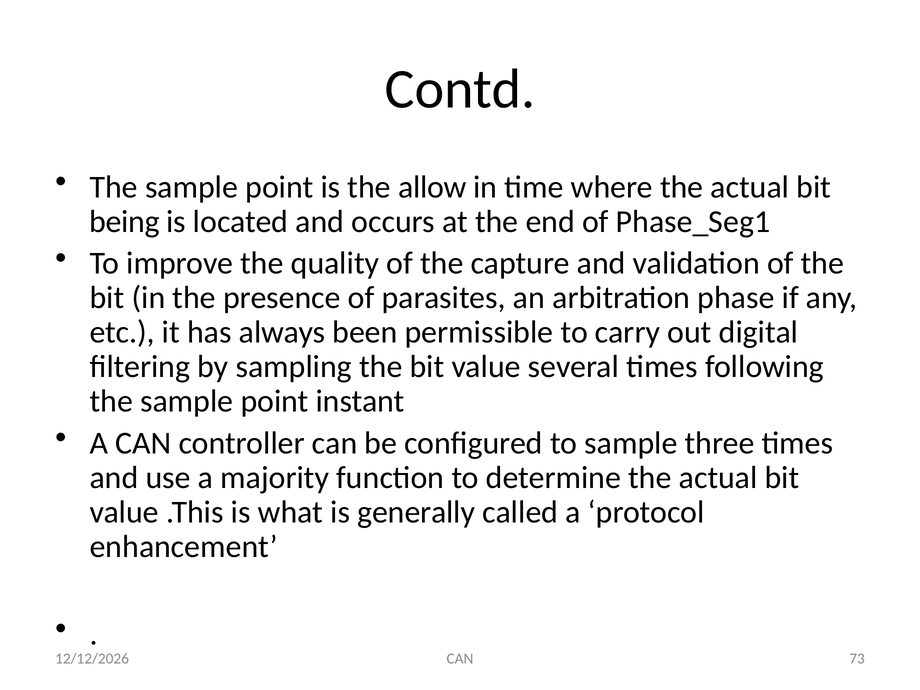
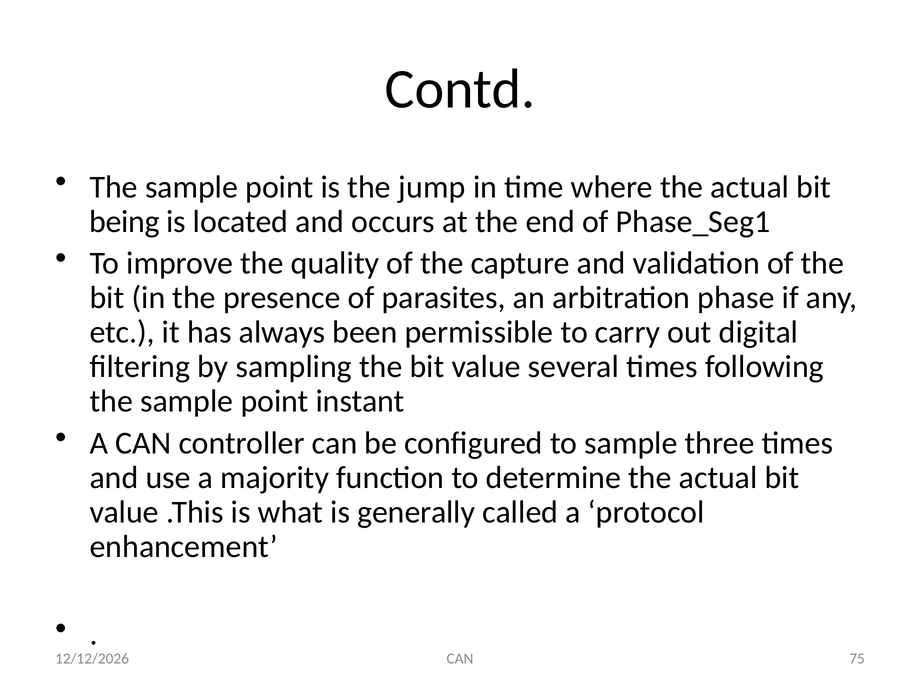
allow: allow -> jump
73: 73 -> 75
